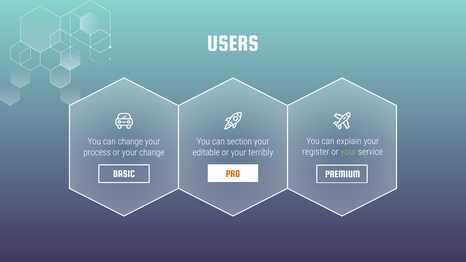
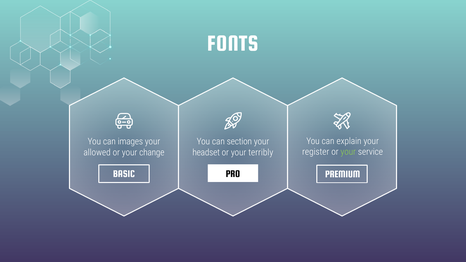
USERS: USERS -> FONTS
can change: change -> images
process: process -> allowed
editable: editable -> headset
PRO colour: orange -> black
